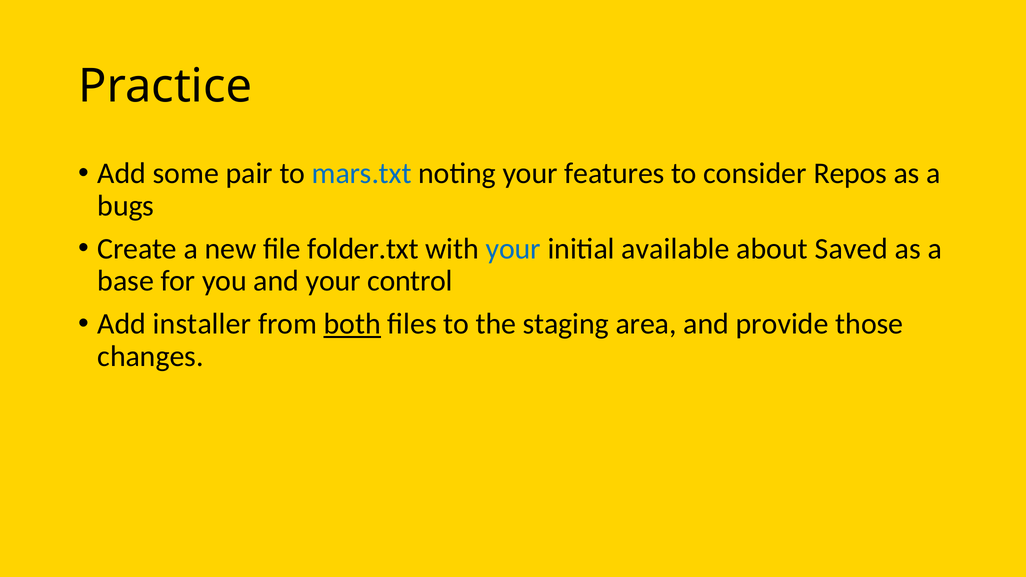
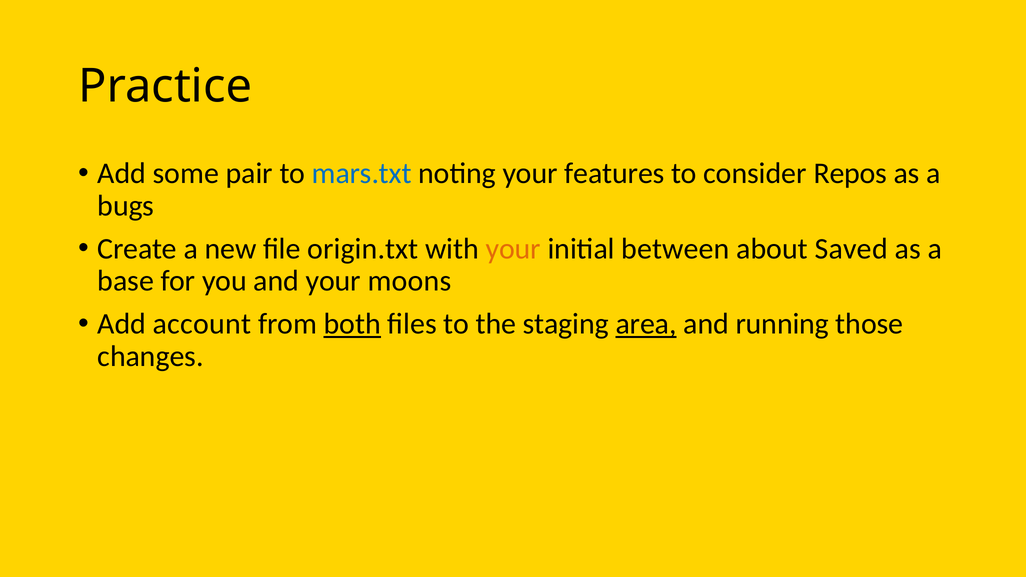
folder.txt: folder.txt -> origin.txt
your at (513, 249) colour: blue -> orange
available: available -> between
control: control -> moons
installer: installer -> account
area underline: none -> present
provide: provide -> running
